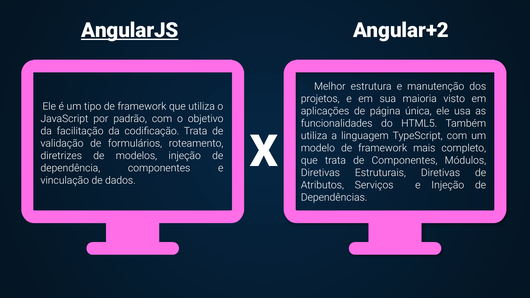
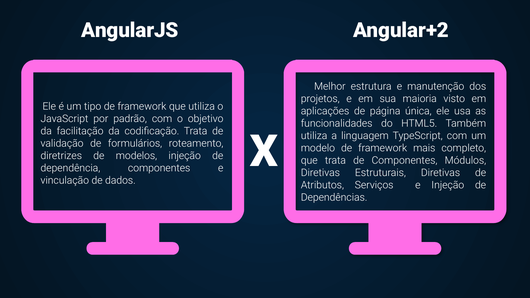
AngularJS underline: present -> none
